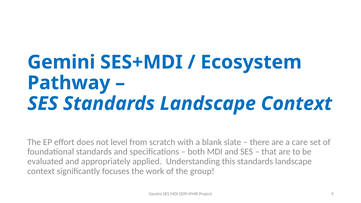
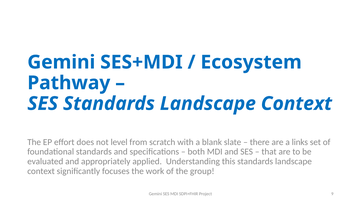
care: care -> links
